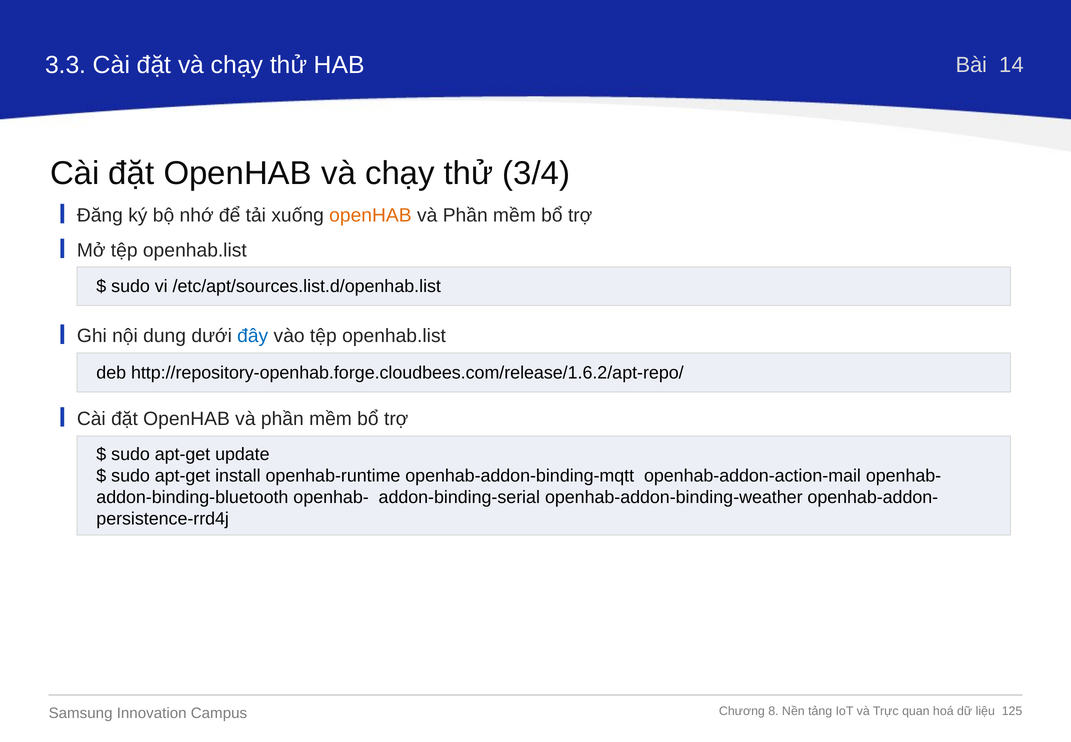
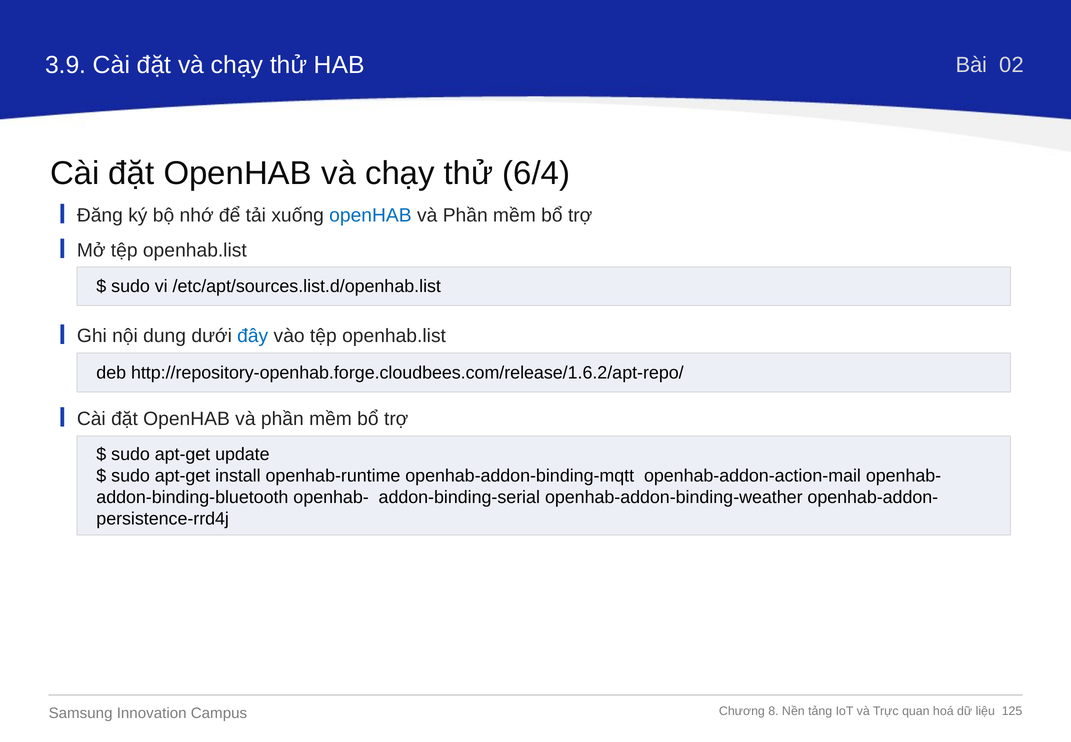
3.3: 3.3 -> 3.9
14: 14 -> 02
3/4: 3/4 -> 6/4
openHAB at (370, 215) colour: orange -> blue
